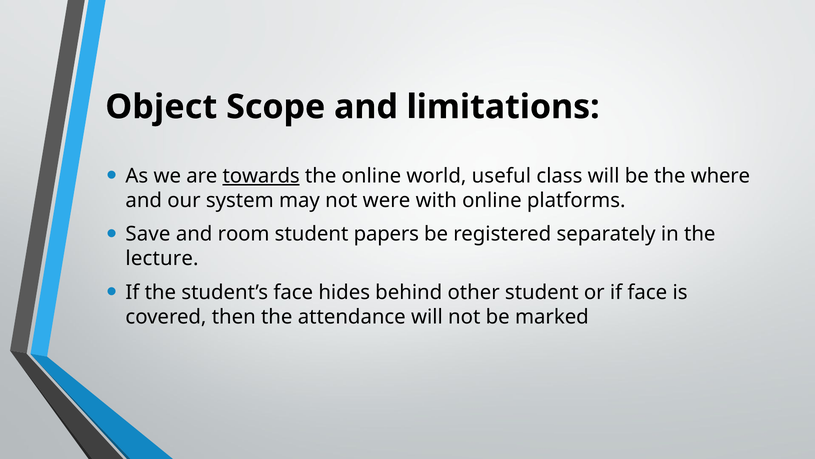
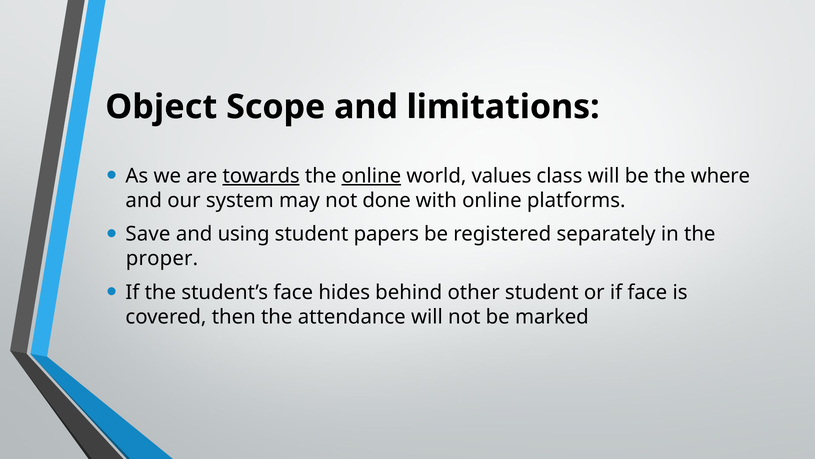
online at (371, 176) underline: none -> present
useful: useful -> values
were: were -> done
room: room -> using
lecture: lecture -> proper
